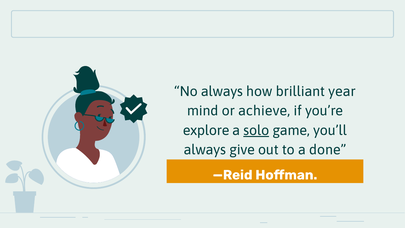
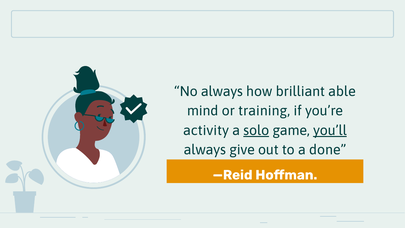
year: year -> able
achieve: achieve -> training
explore: explore -> activity
you’ll underline: none -> present
